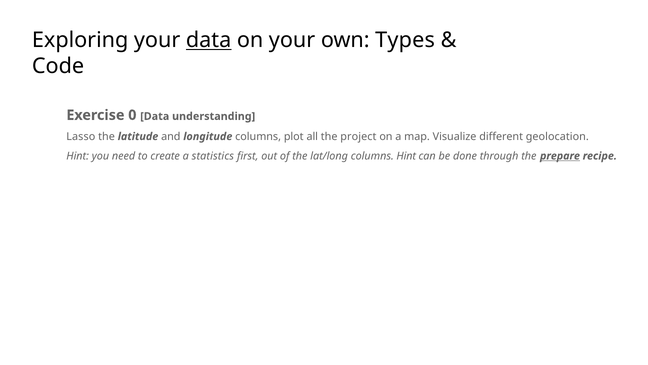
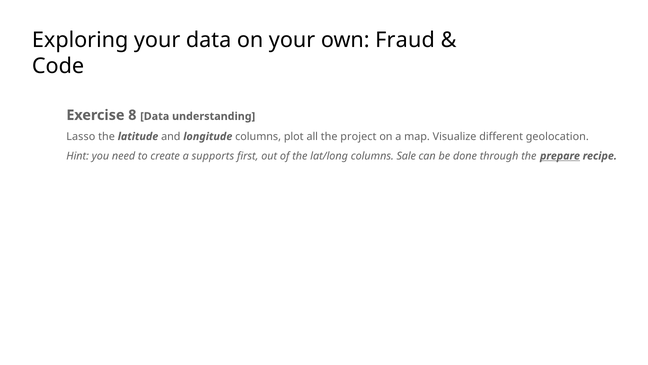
data at (209, 40) underline: present -> none
Types: Types -> Fraud
0: 0 -> 8
statistics: statistics -> supports
columns Hint: Hint -> Sale
